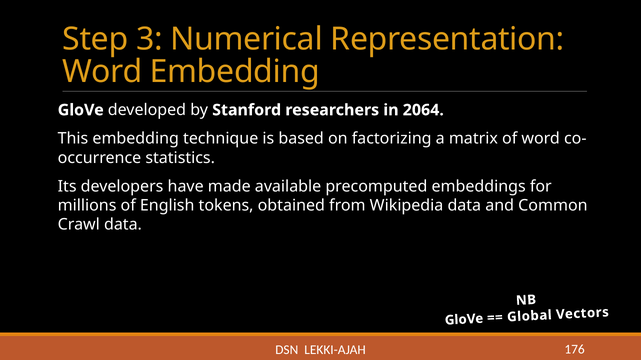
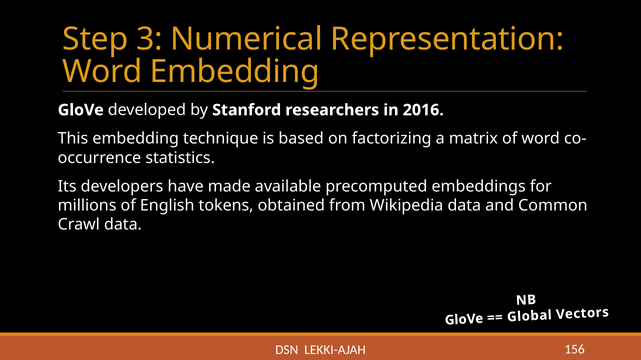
2064: 2064 -> 2016
176: 176 -> 156
